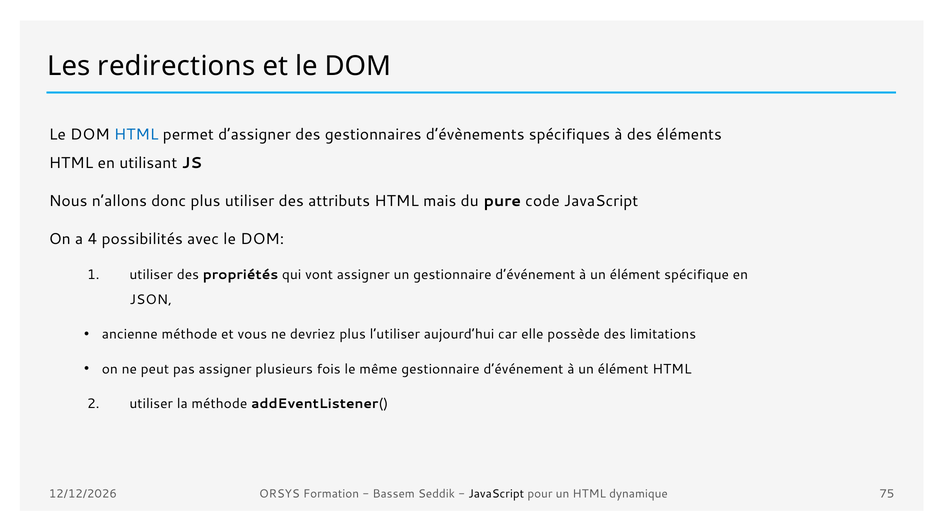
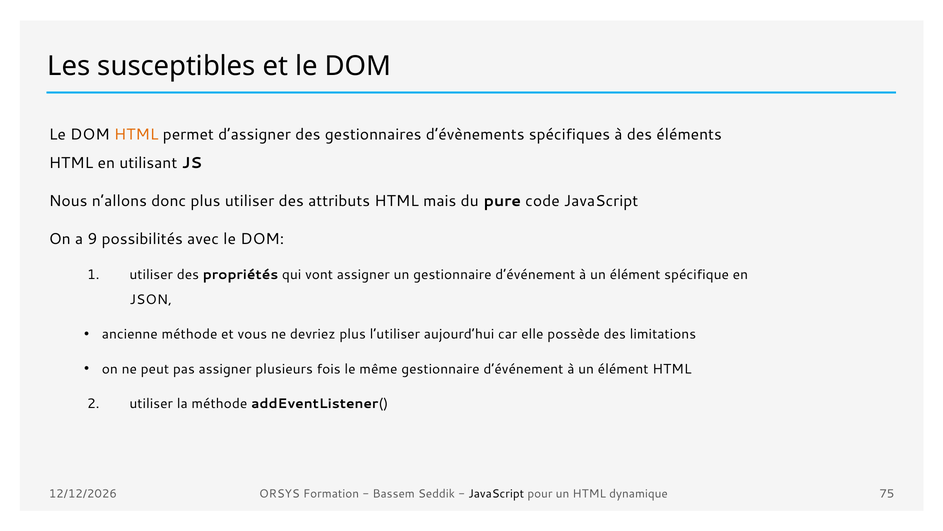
redirections: redirections -> susceptibles
HTML at (136, 134) colour: blue -> orange
4: 4 -> 9
